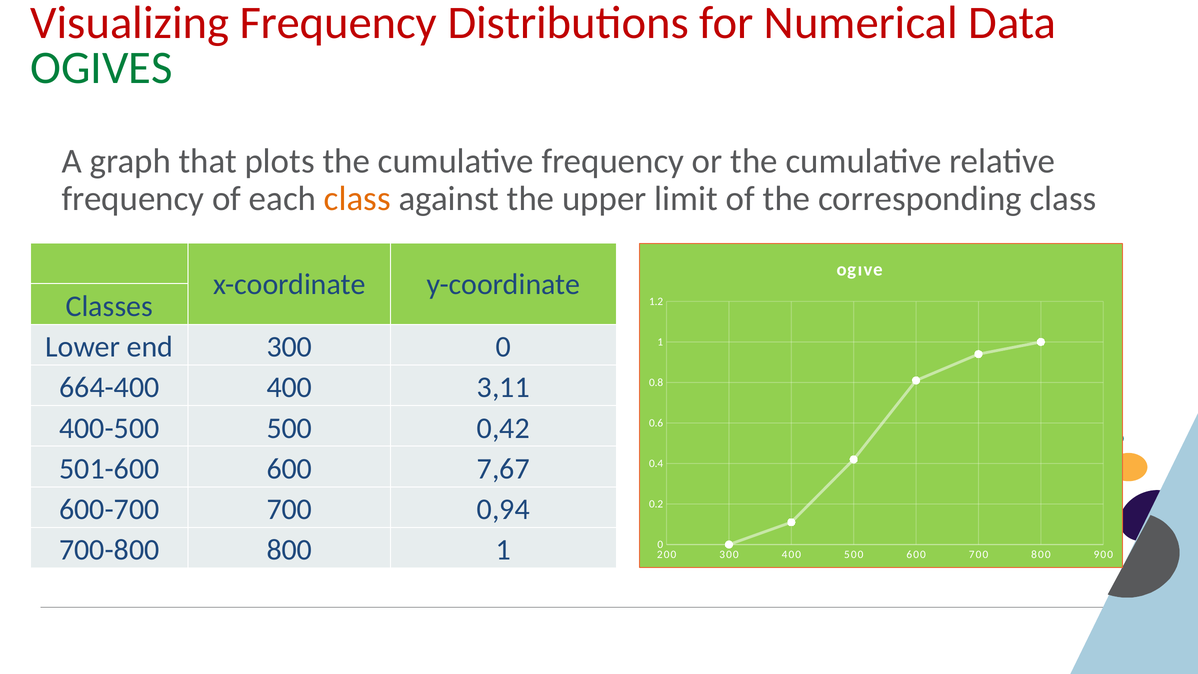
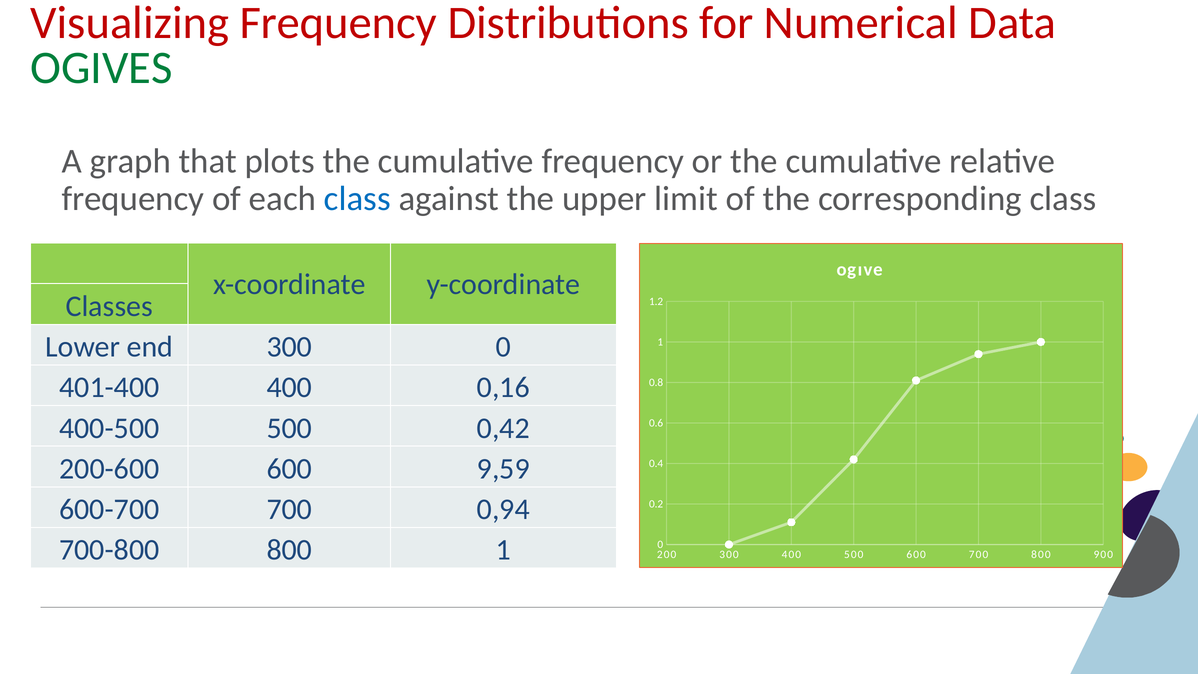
class at (357, 199) colour: orange -> blue
664-400: 664-400 -> 401-400
3,11: 3,11 -> 0,16
501-600: 501-600 -> 200-600
7,67: 7,67 -> 9,59
